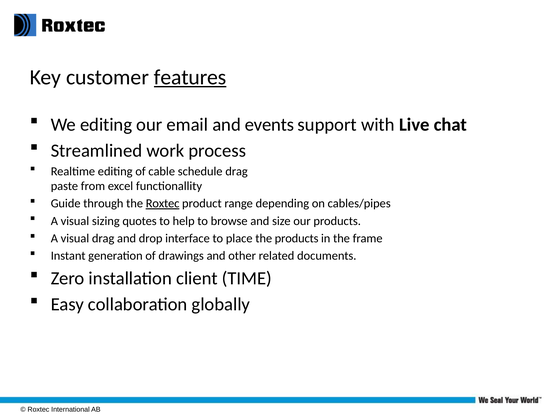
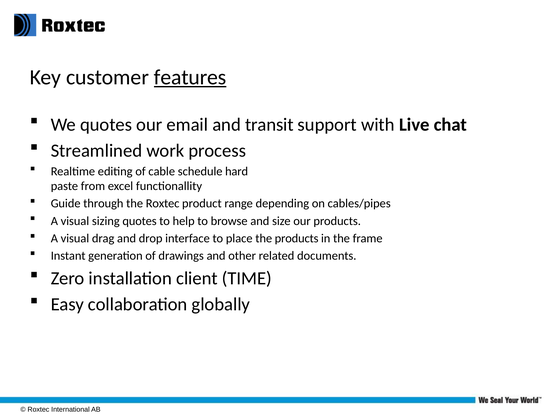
We editing: editing -> quotes
events: events -> transit
schedule drag: drag -> hard
Roxtec at (163, 204) underline: present -> none
